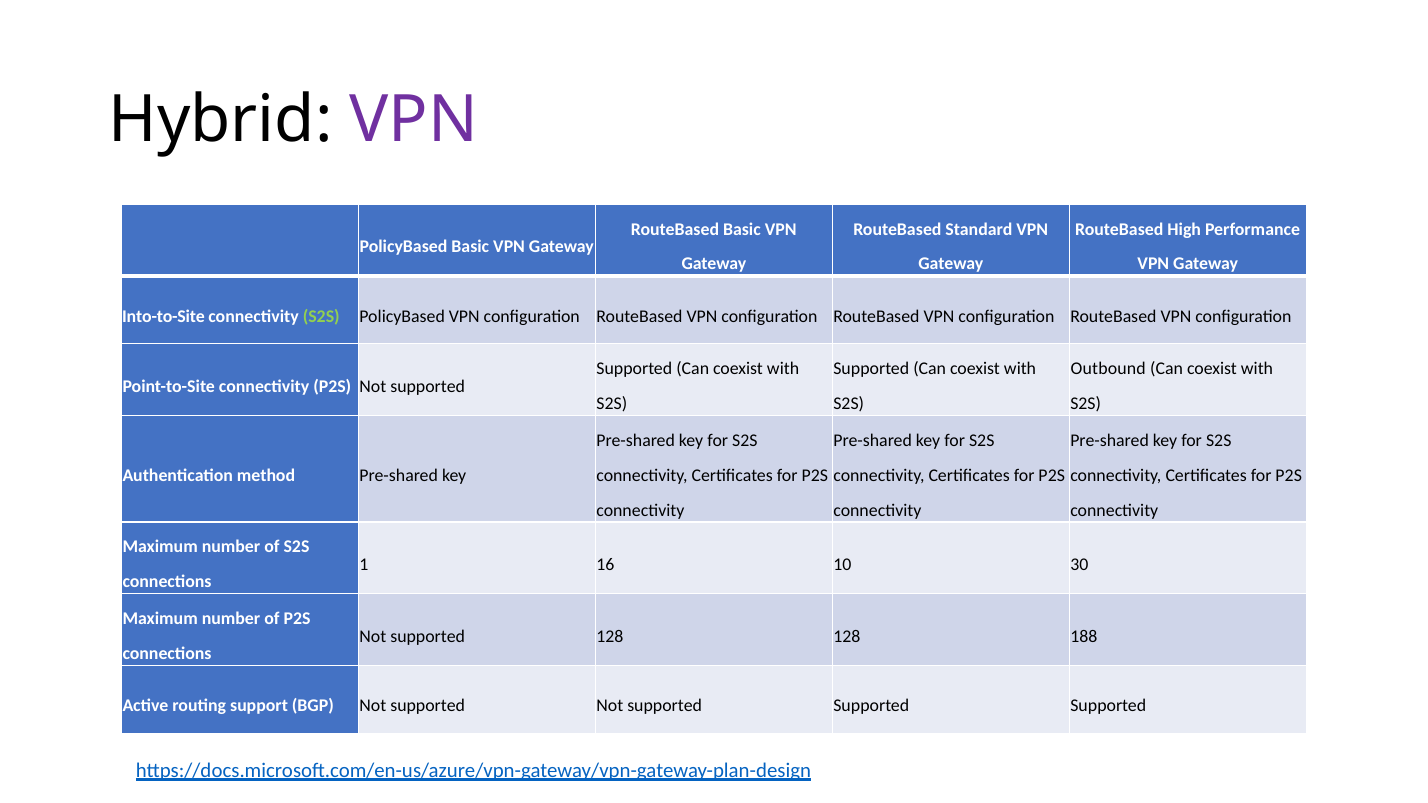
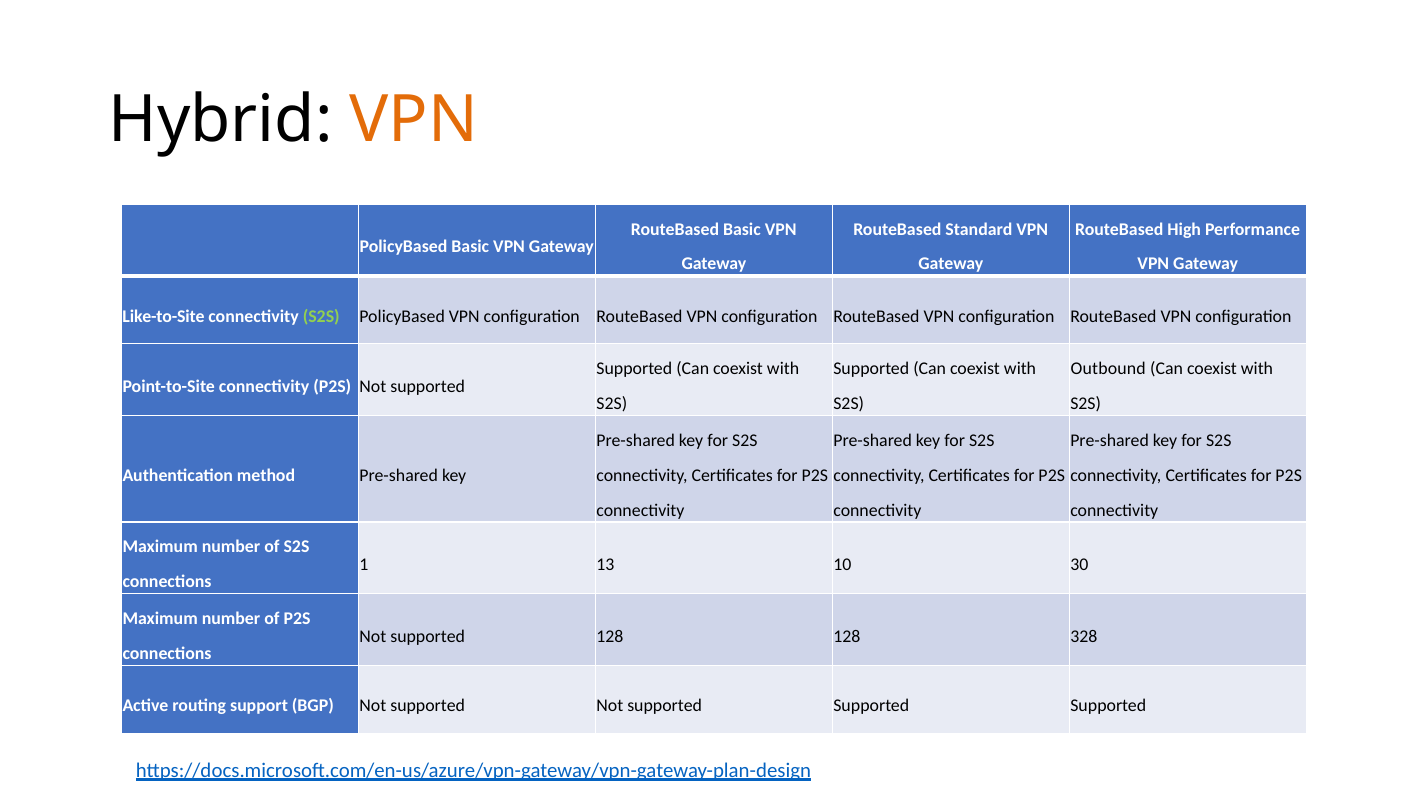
VPN at (414, 120) colour: purple -> orange
Into-to-Site: Into-to-Site -> Like-to-Site
16: 16 -> 13
188: 188 -> 328
